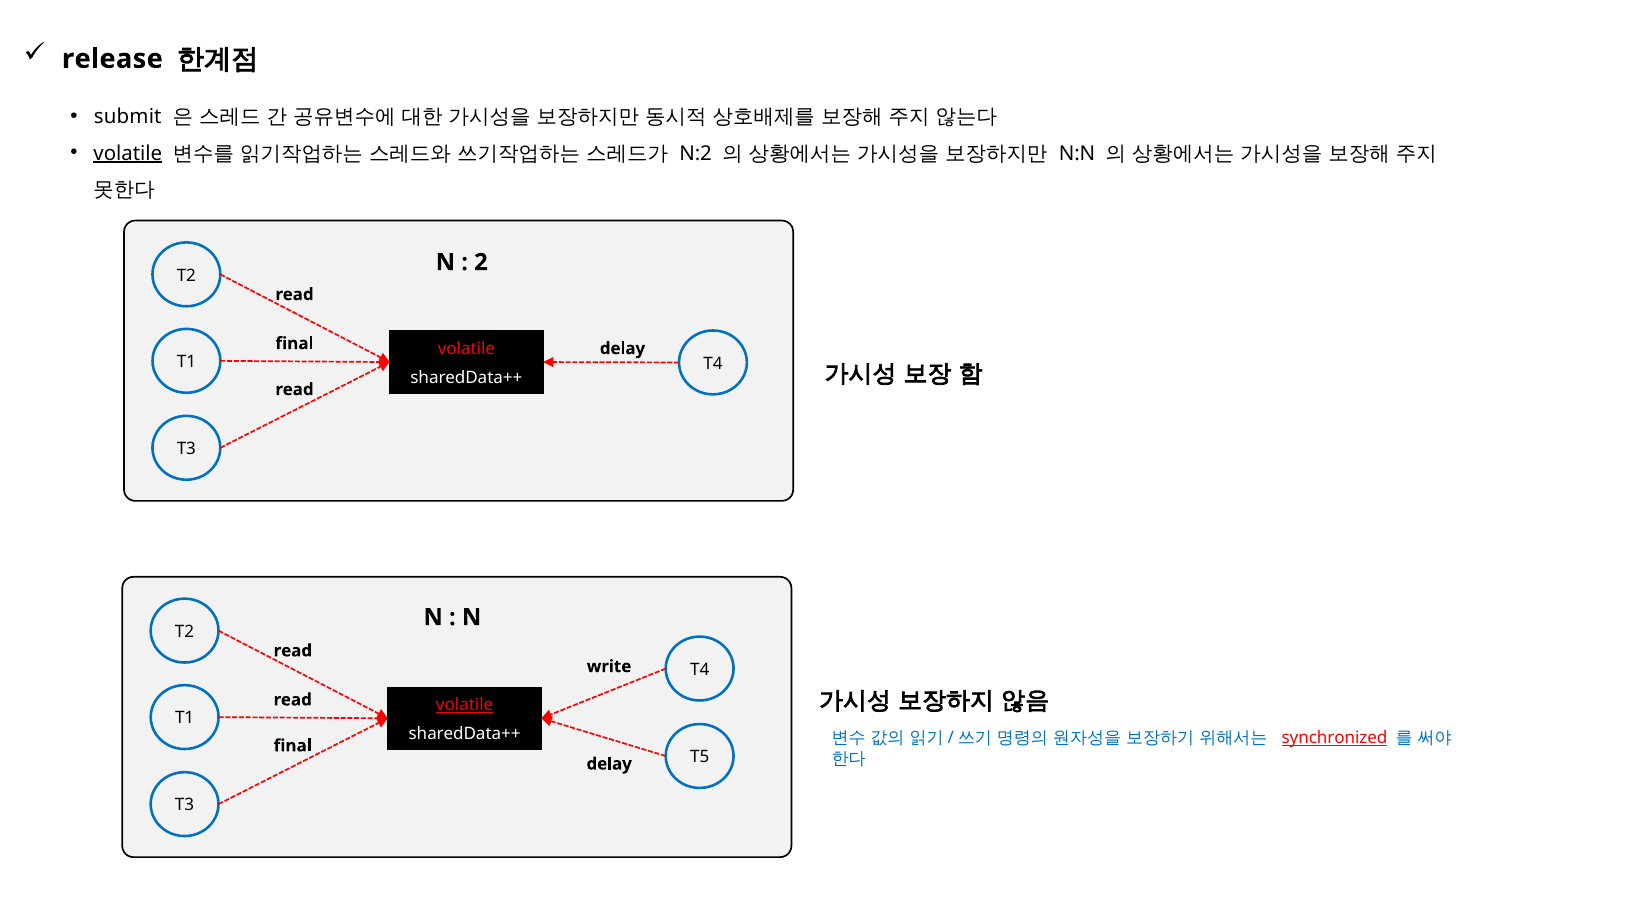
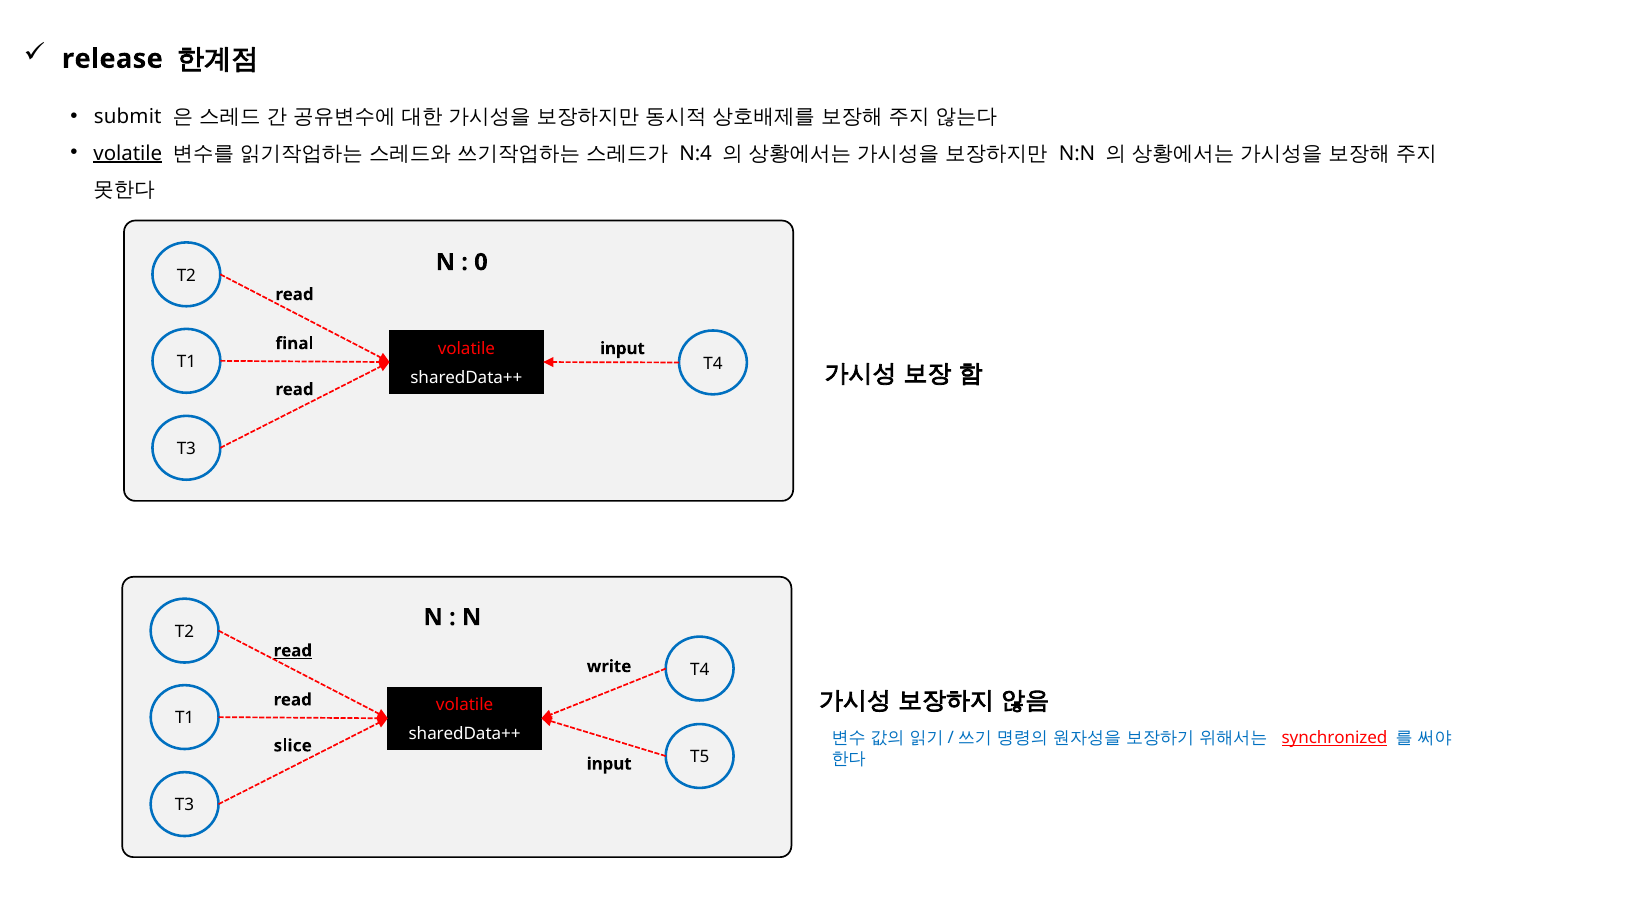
N:2: N:2 -> N:4
2: 2 -> 0
delay at (622, 348): delay -> input
read at (293, 651) underline: none -> present
volatile at (465, 705) underline: present -> none
final at (293, 746): final -> slice
delay at (609, 764): delay -> input
